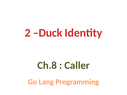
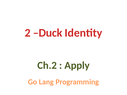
Ch.8: Ch.8 -> Ch.2
Caller: Caller -> Apply
